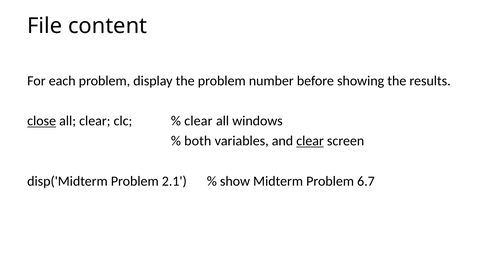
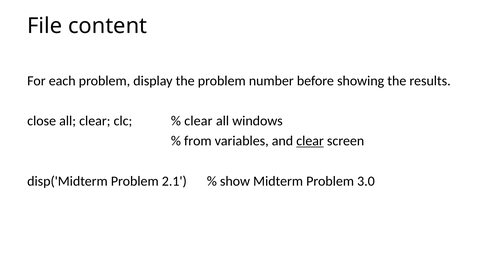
close underline: present -> none
both: both -> from
6.7: 6.7 -> 3.0
